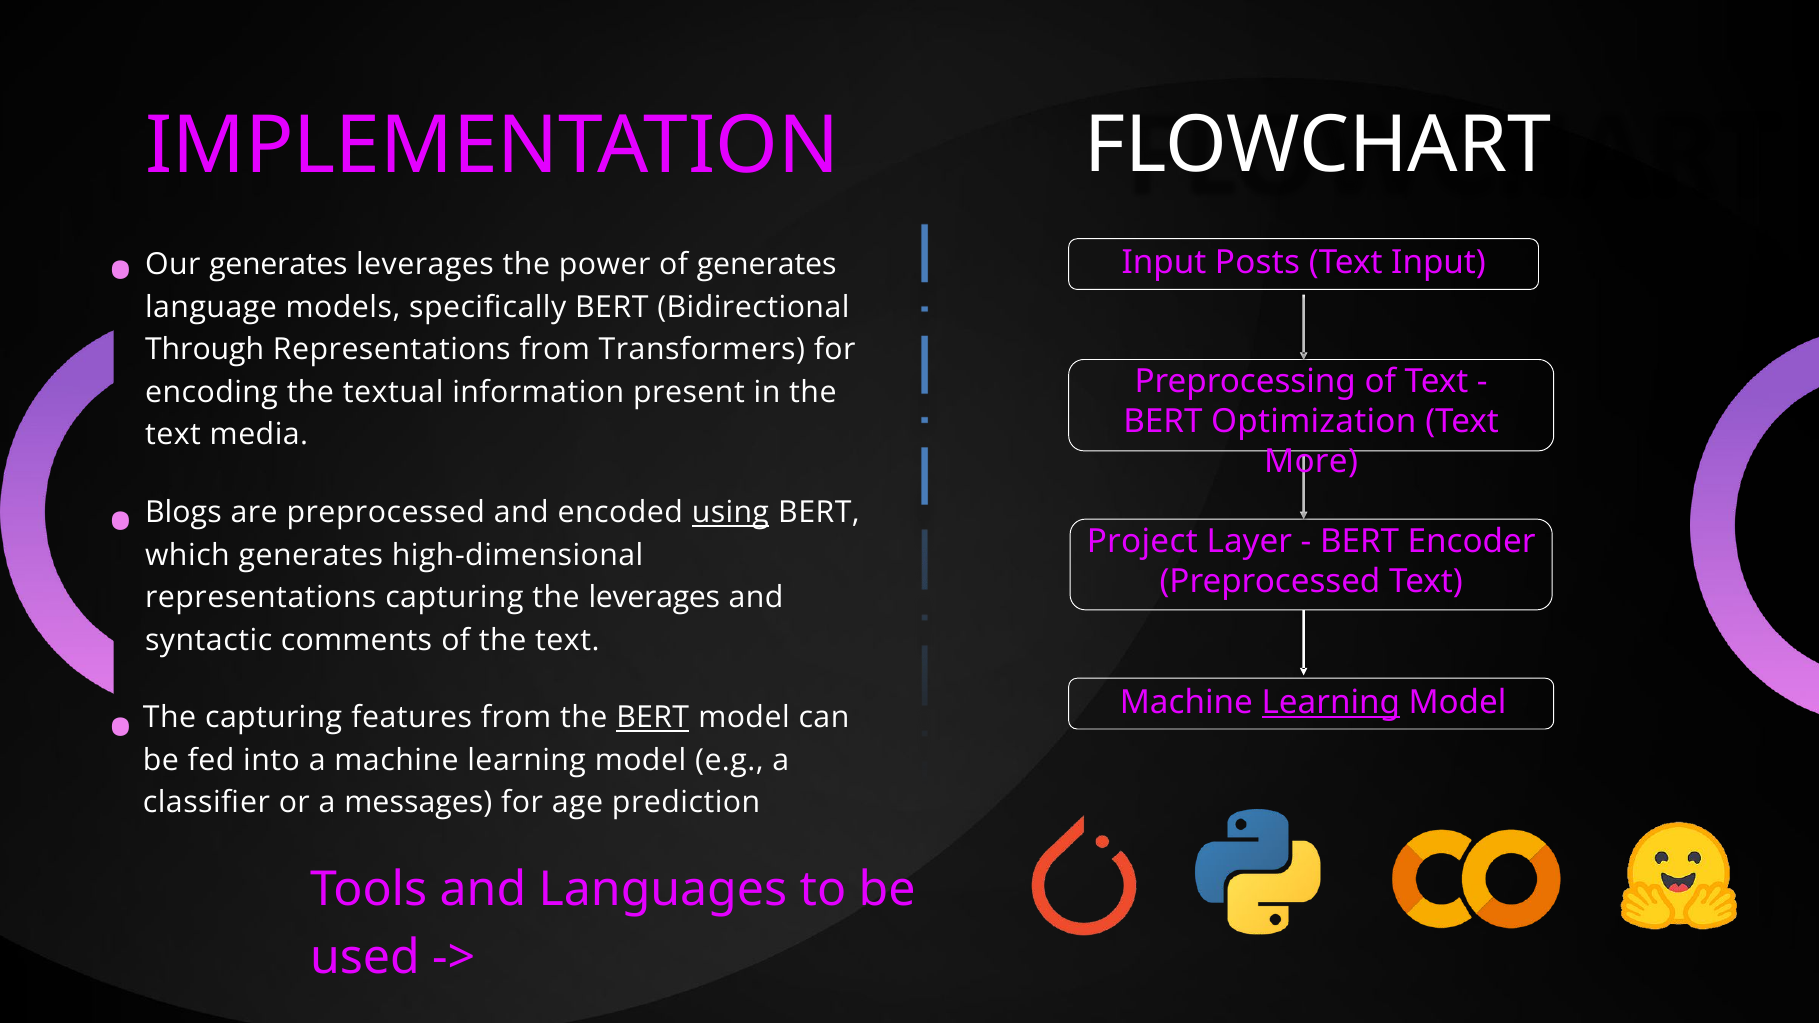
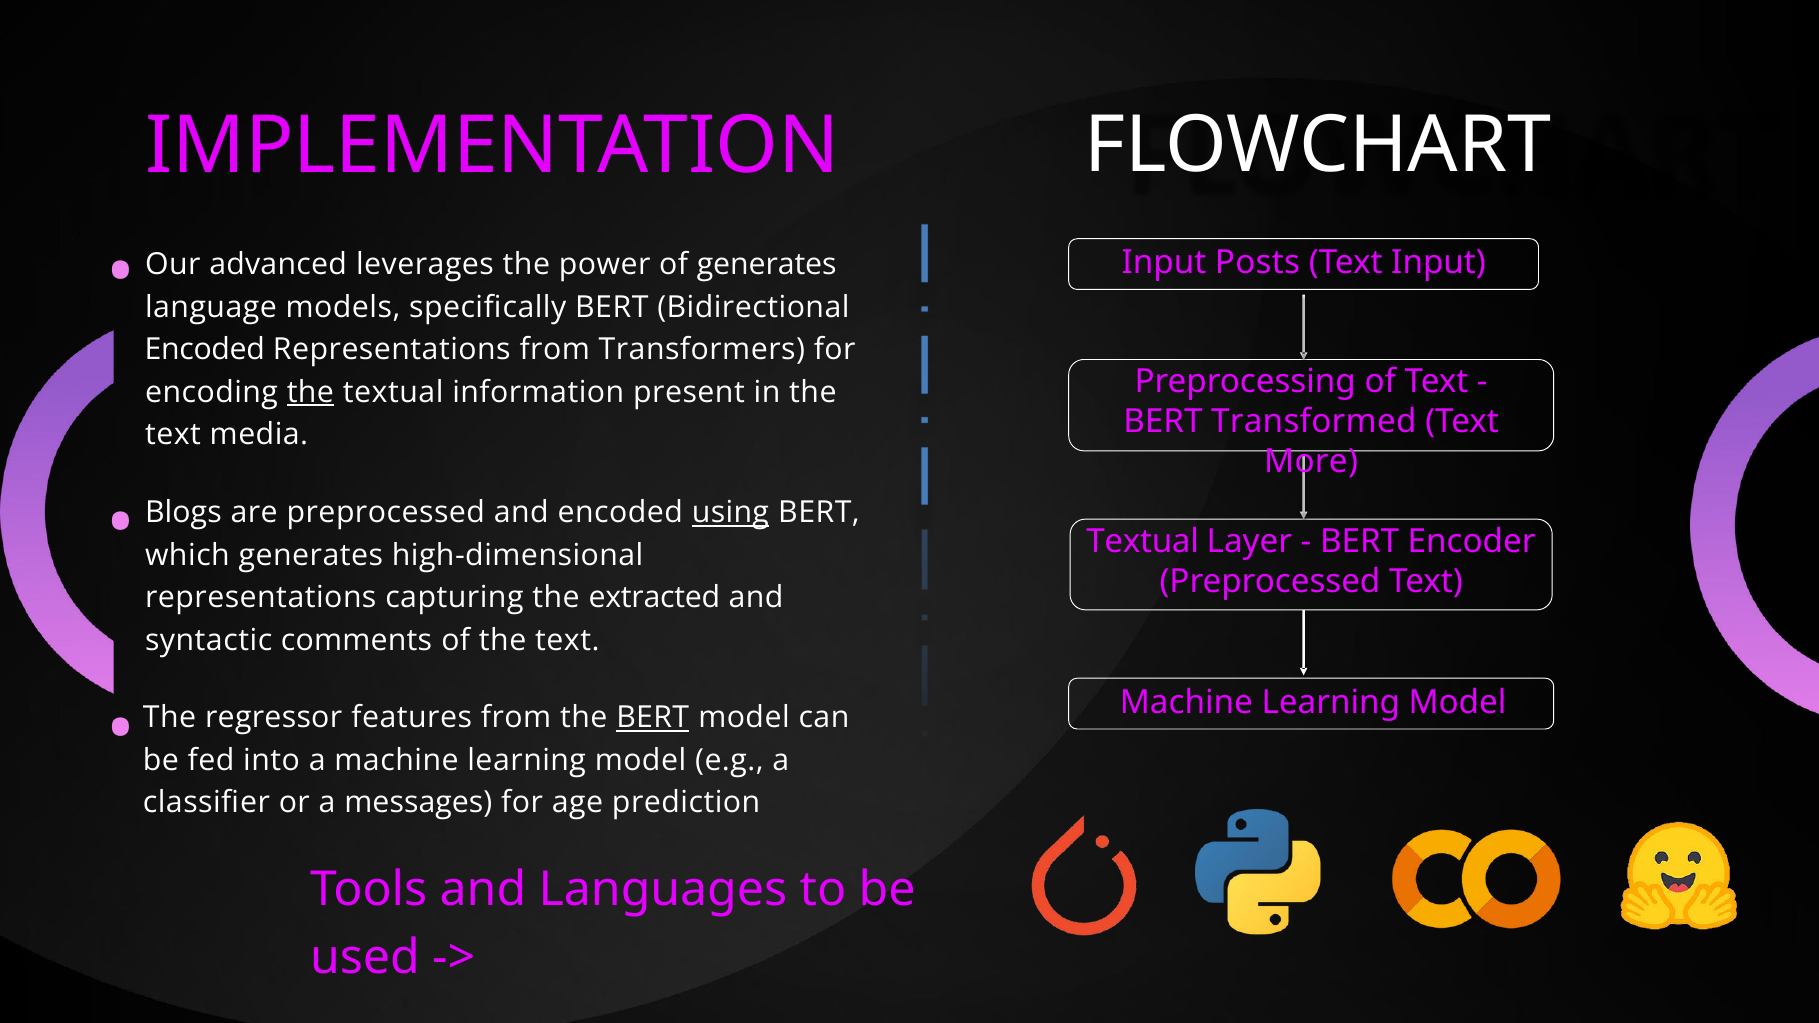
Our generates: generates -> advanced
Through at (205, 350): Through -> Encoded
the at (310, 392) underline: none -> present
Optimization: Optimization -> Transformed
Project at (1142, 542): Project -> Textual
the leverages: leverages -> extracted
Learning at (1331, 703) underline: present -> none
The capturing: capturing -> regressor
